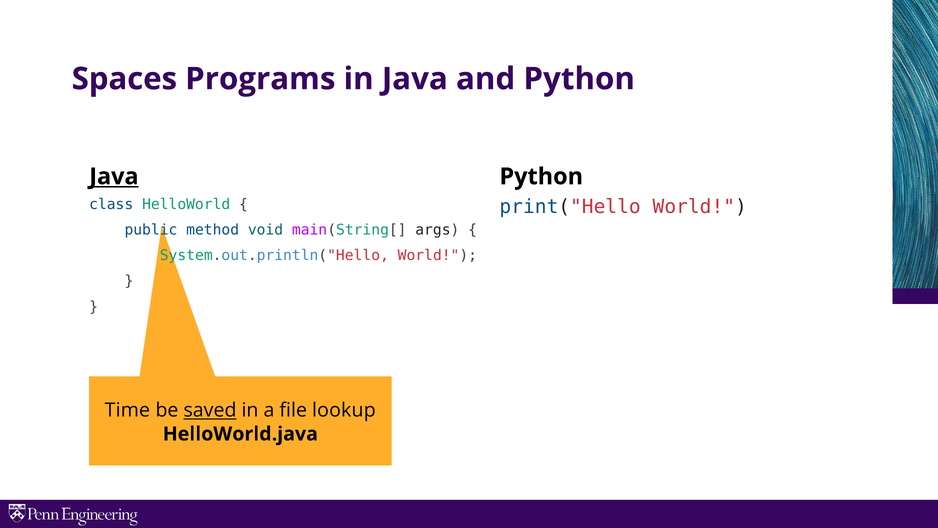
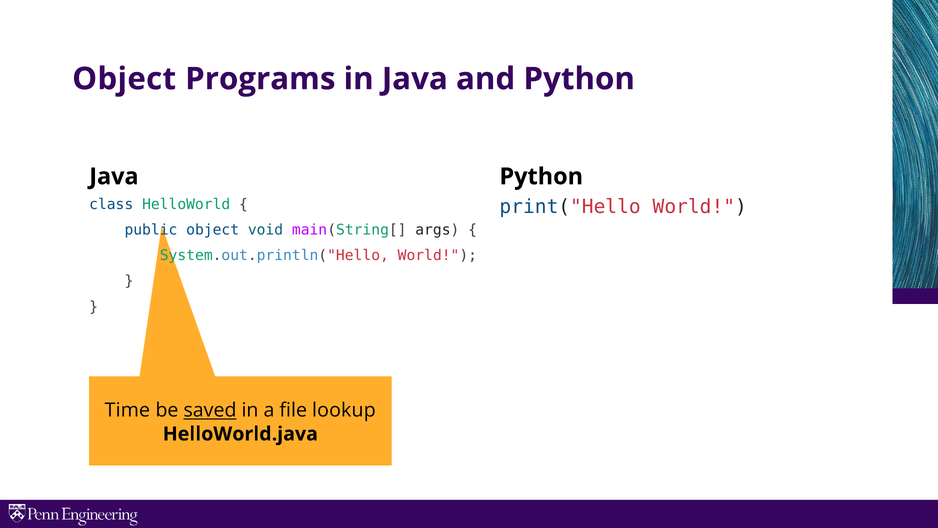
Spaces at (124, 79): Spaces -> Object
Java at (114, 176) underline: present -> none
public method: method -> object
